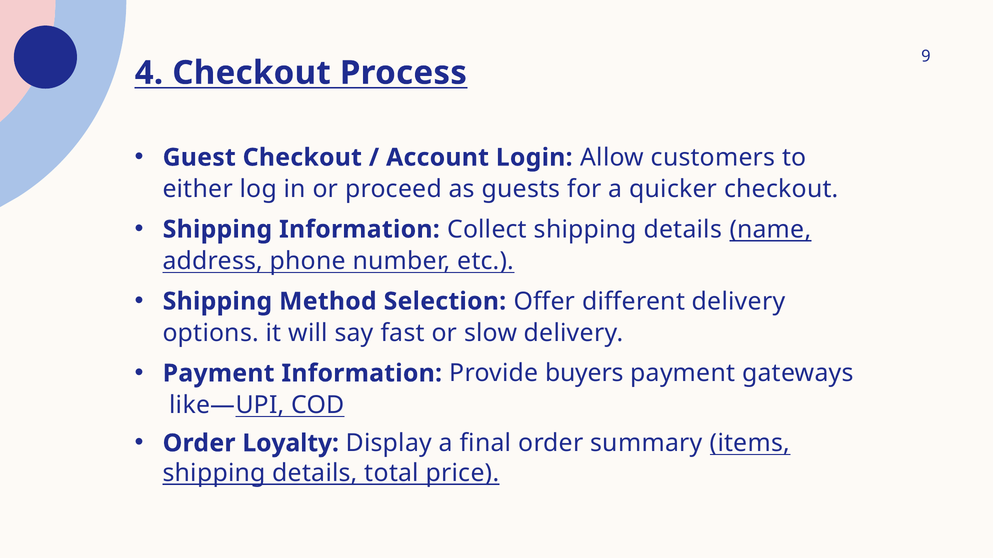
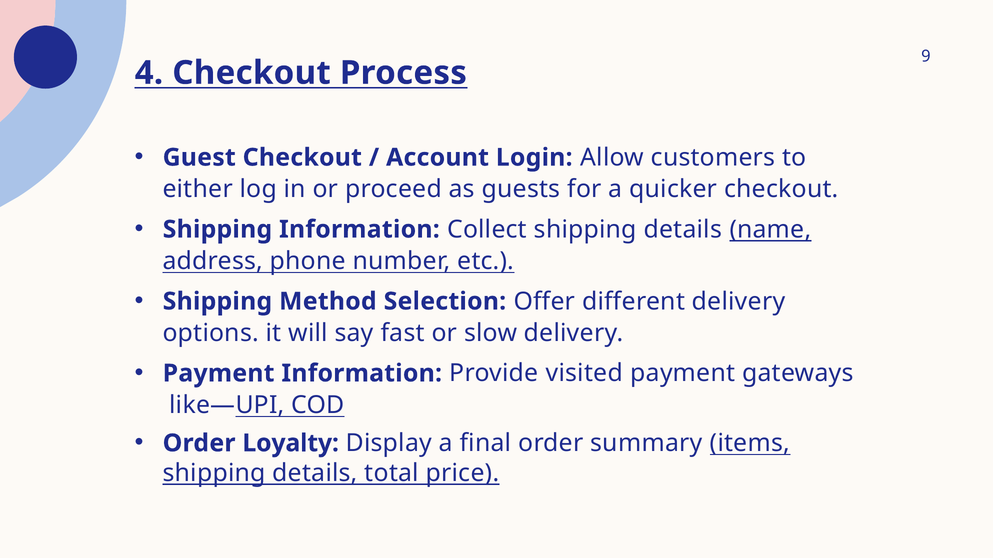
buyers: buyers -> visited
